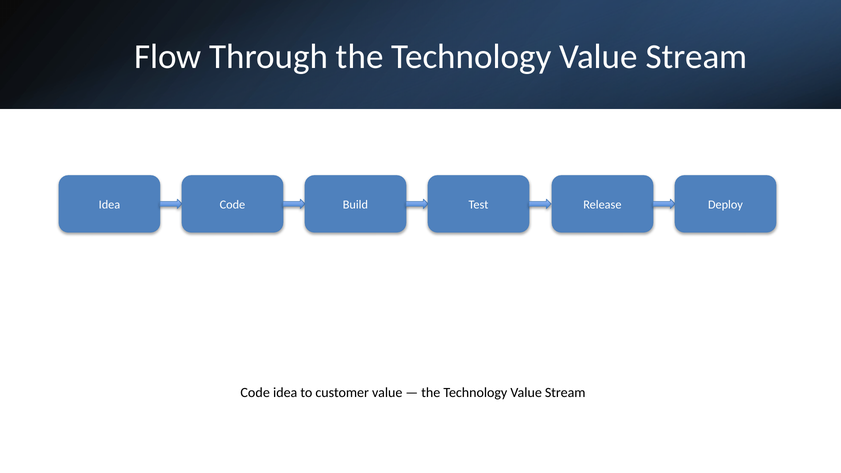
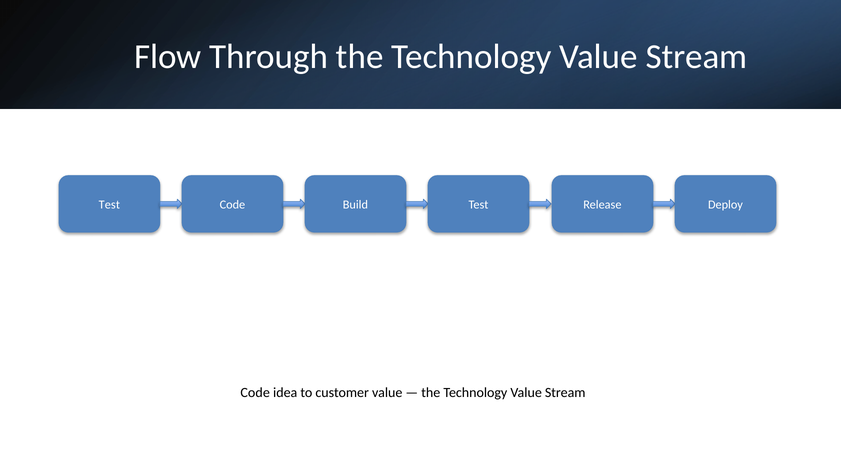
Idea at (109, 205): Idea -> Test
